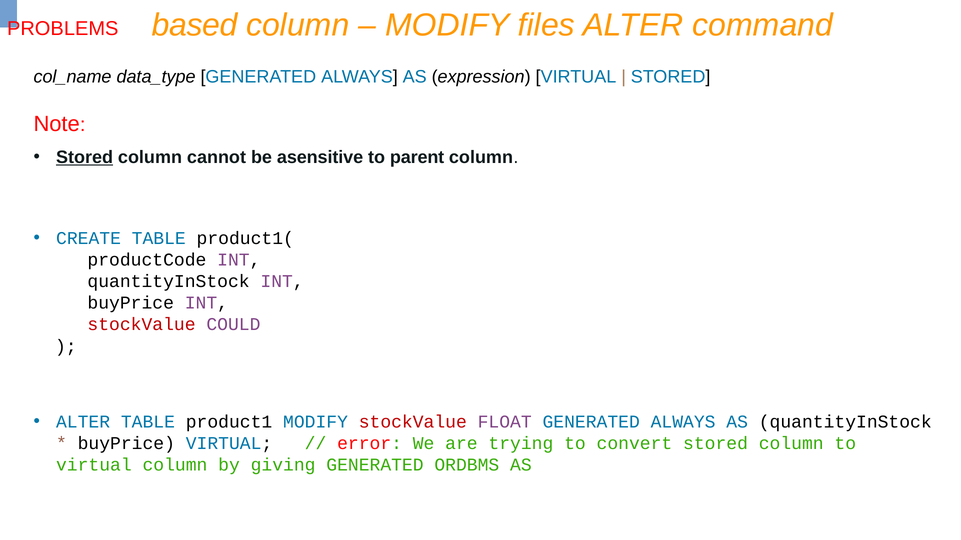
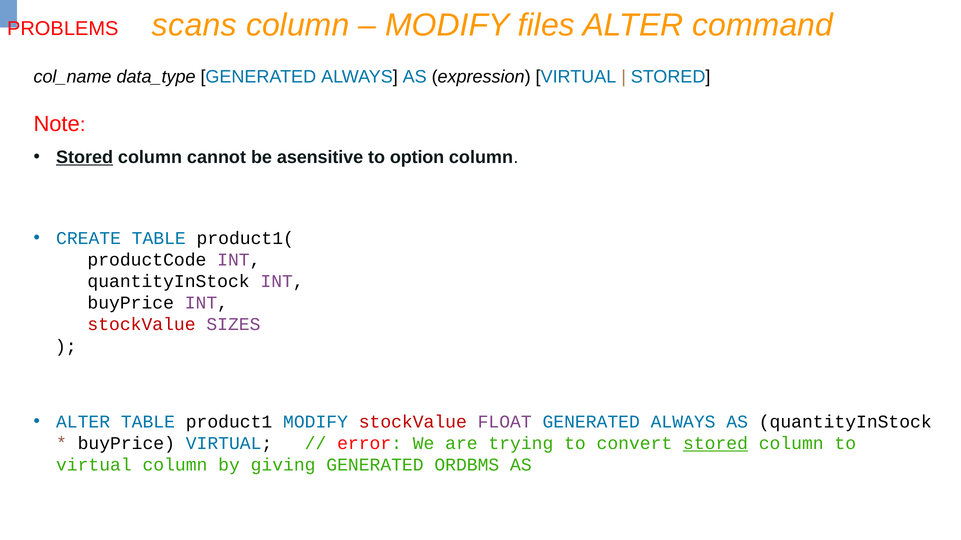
based: based -> scans
parent: parent -> option
COULD: COULD -> SIZES
stored at (716, 444) underline: none -> present
